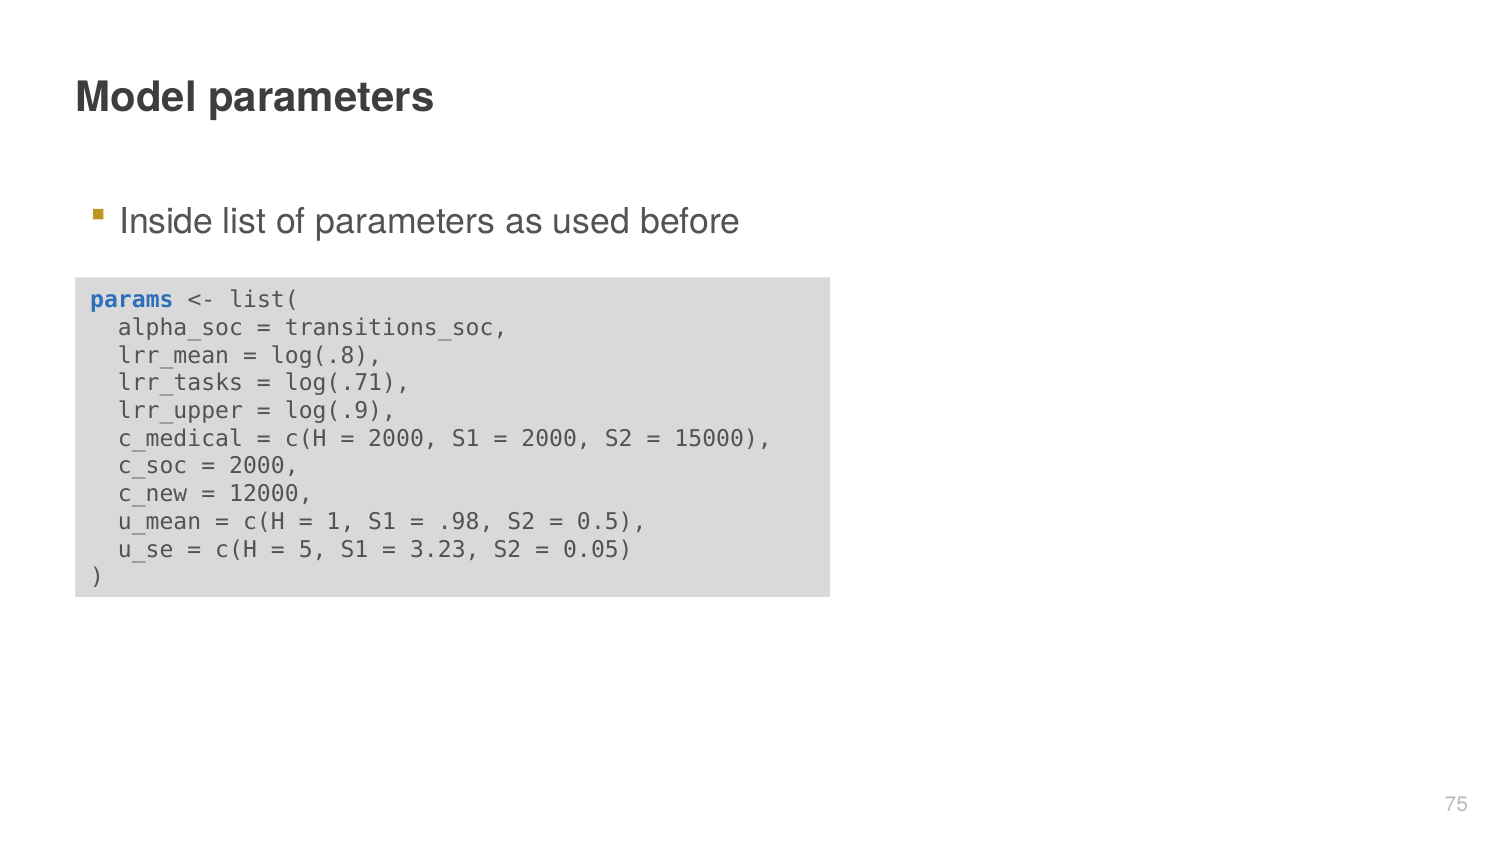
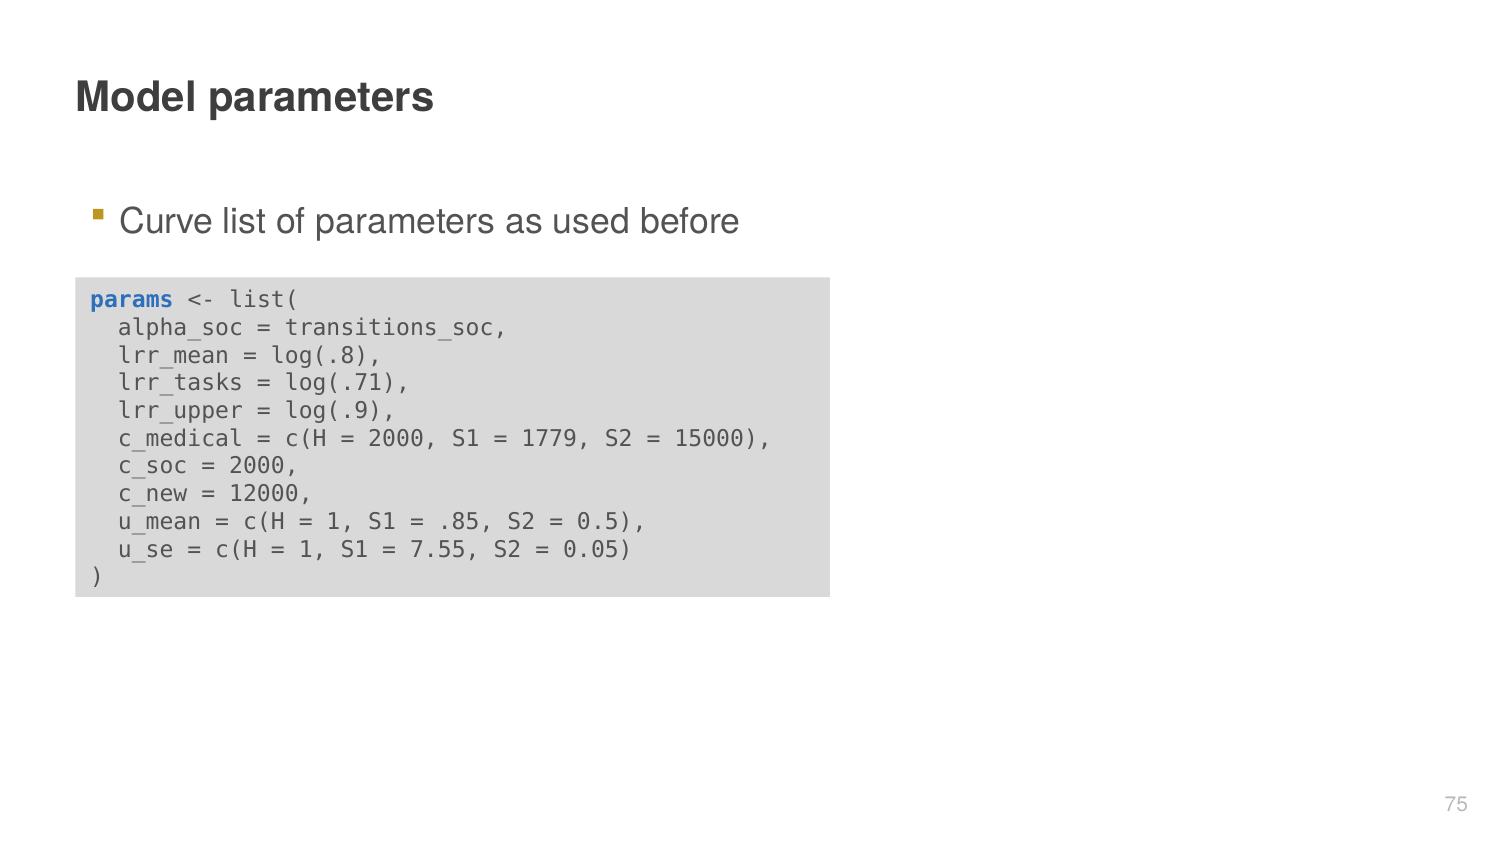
Inside: Inside -> Curve
2000 at (556, 439): 2000 -> 1779
.98: .98 -> .85
5 at (313, 549): 5 -> 1
3.23: 3.23 -> 7.55
